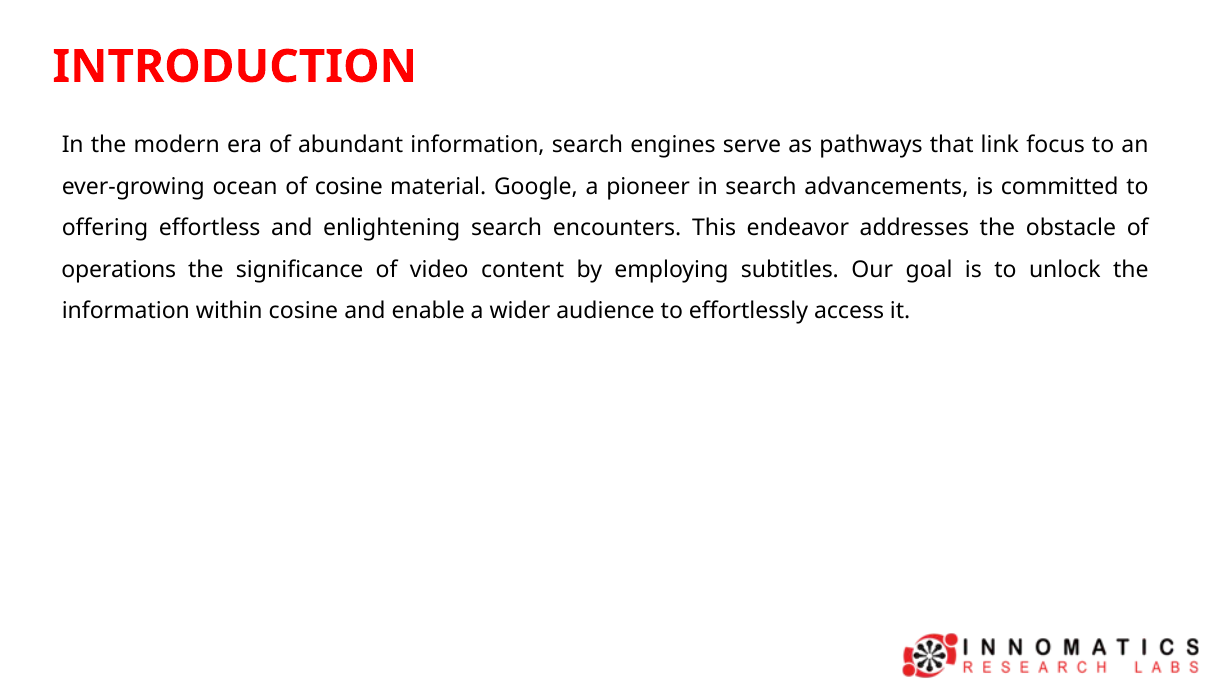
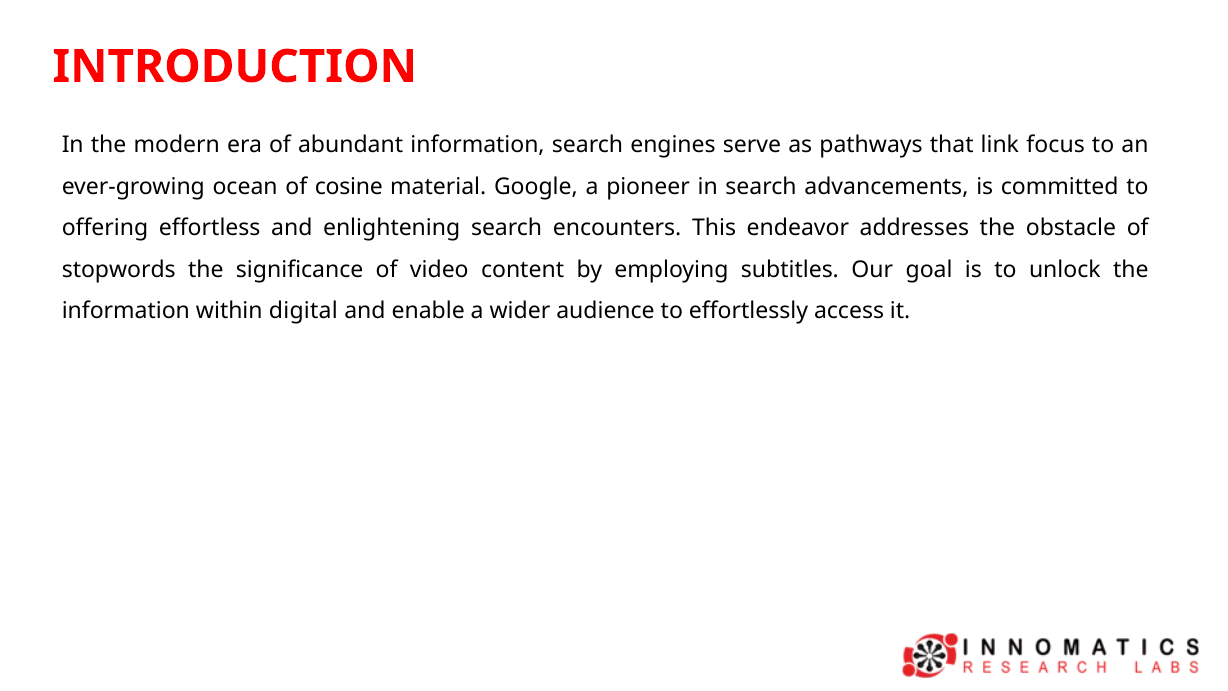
operations: operations -> stopwords
within cosine: cosine -> digital
